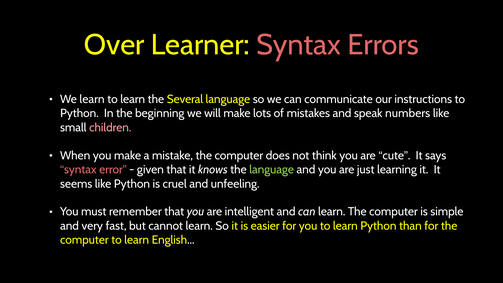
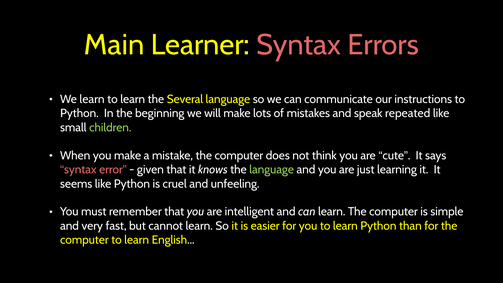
Over: Over -> Main
numbers: numbers -> repeated
children colour: pink -> light green
